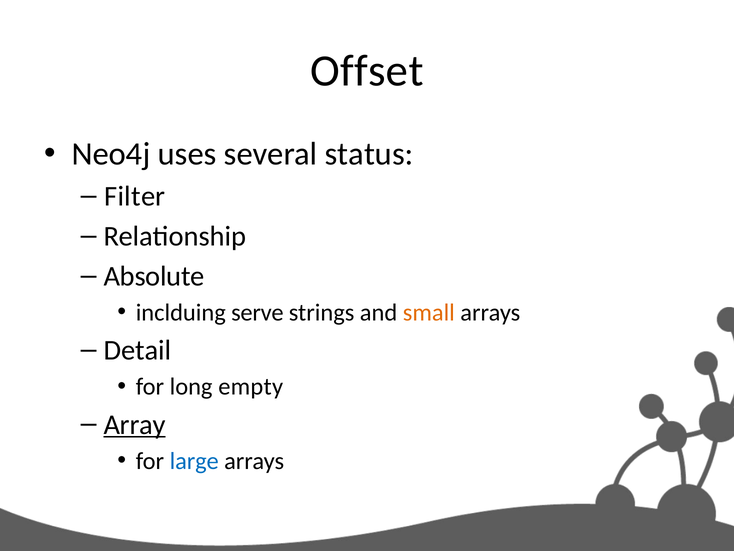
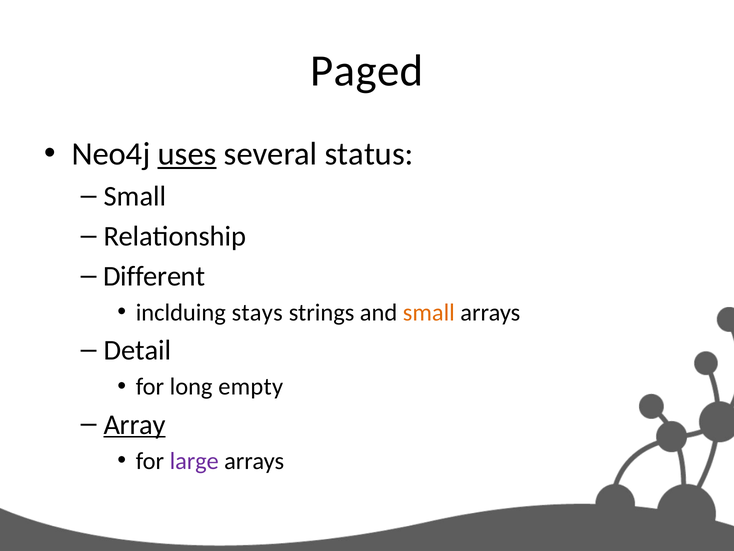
Offset: Offset -> Paged
uses underline: none -> present
Filter at (135, 196): Filter -> Small
Absolute: Absolute -> Different
serve: serve -> stays
large colour: blue -> purple
